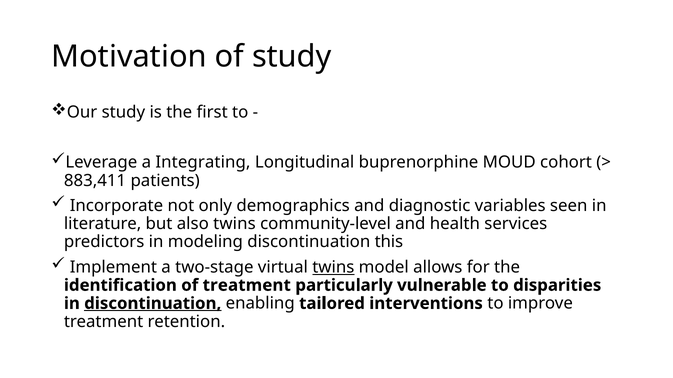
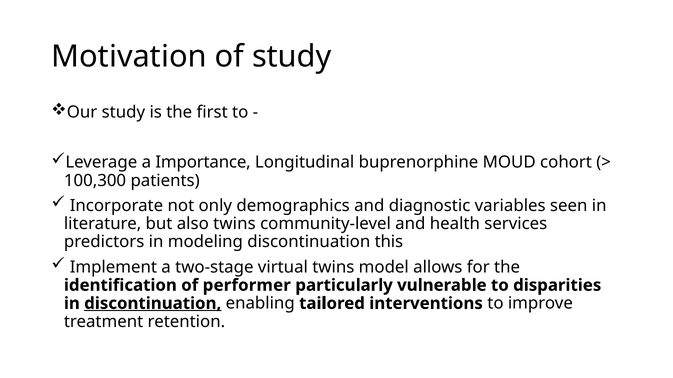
Integrating: Integrating -> Importance
883,411: 883,411 -> 100,300
twins at (333, 267) underline: present -> none
of treatment: treatment -> performer
